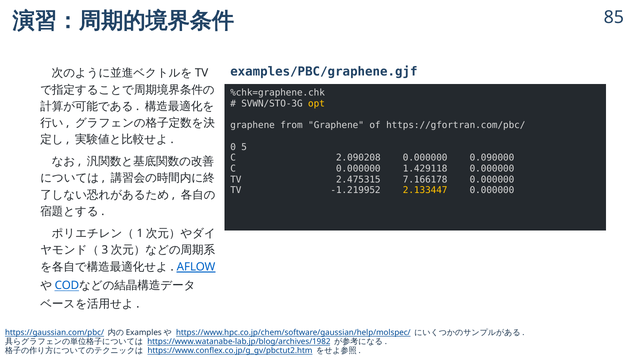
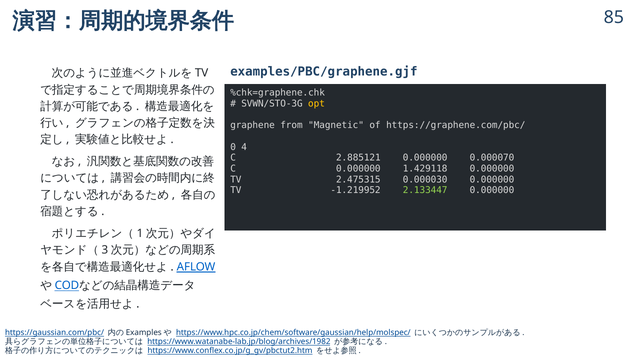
from Graphene: Graphene -> Magnetic
https://gfortran.com/pbc/: https://gfortran.com/pbc/ -> https://graphene.com/pbc/
5: 5 -> 4
2.090208: 2.090208 -> 2.885121
0.090000: 0.090000 -> 0.000070
7.166178: 7.166178 -> 0.000030
2.133447 colour: yellow -> light green
